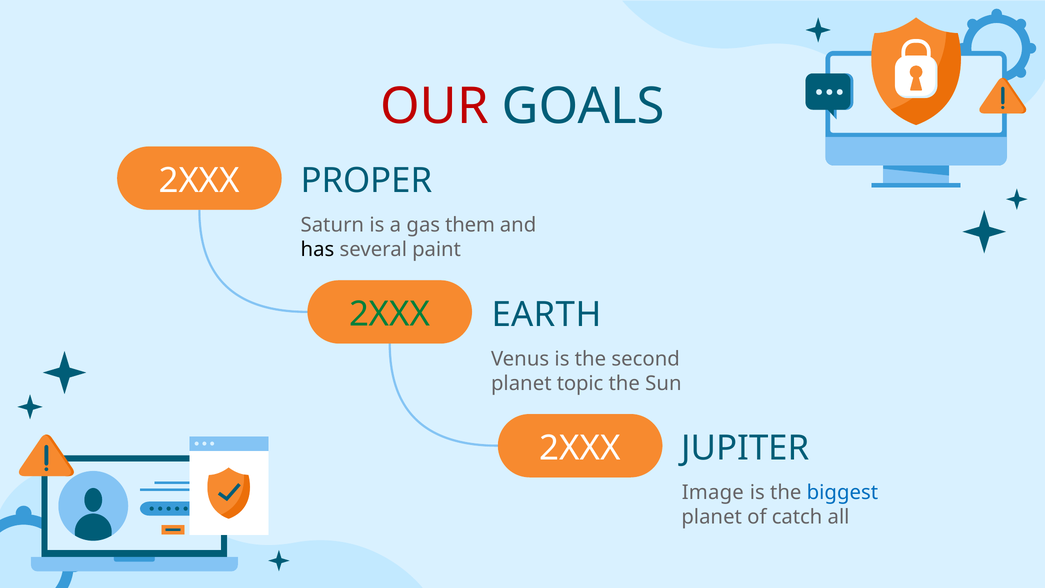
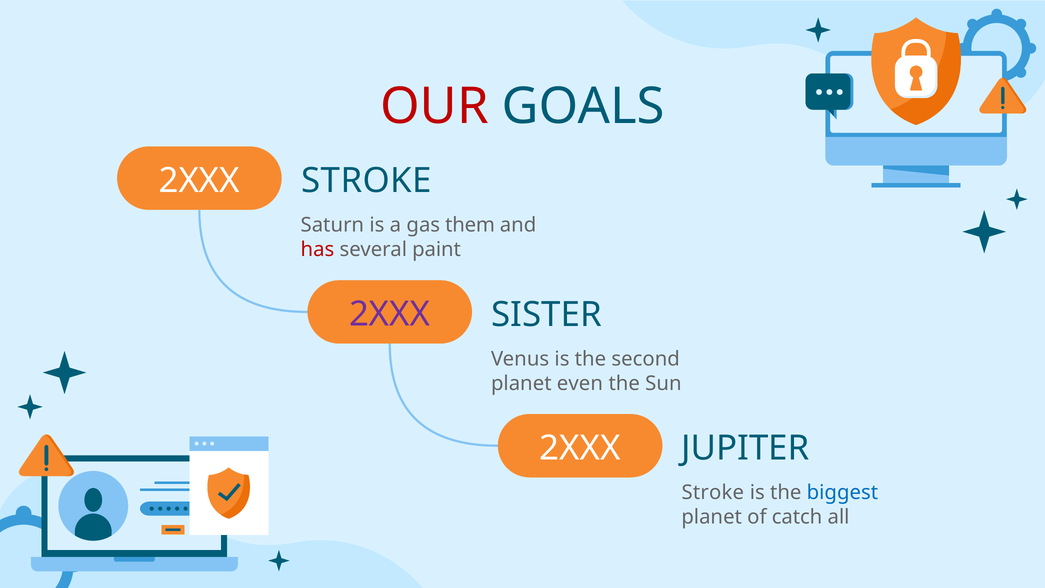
PROPER at (367, 181): PROPER -> STROKE
has colour: black -> red
2XXX at (390, 314) colour: green -> purple
EARTH: EARTH -> SISTER
topic: topic -> even
Image at (713, 493): Image -> Stroke
